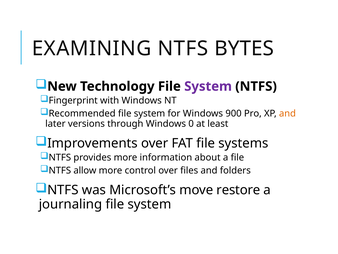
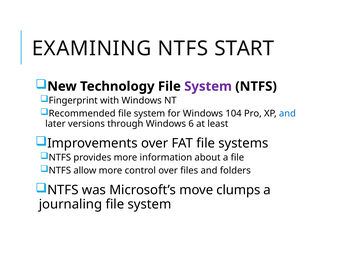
BYTES: BYTES -> START
900: 900 -> 104
and at (287, 113) colour: orange -> blue
0: 0 -> 6
restore: restore -> clumps
